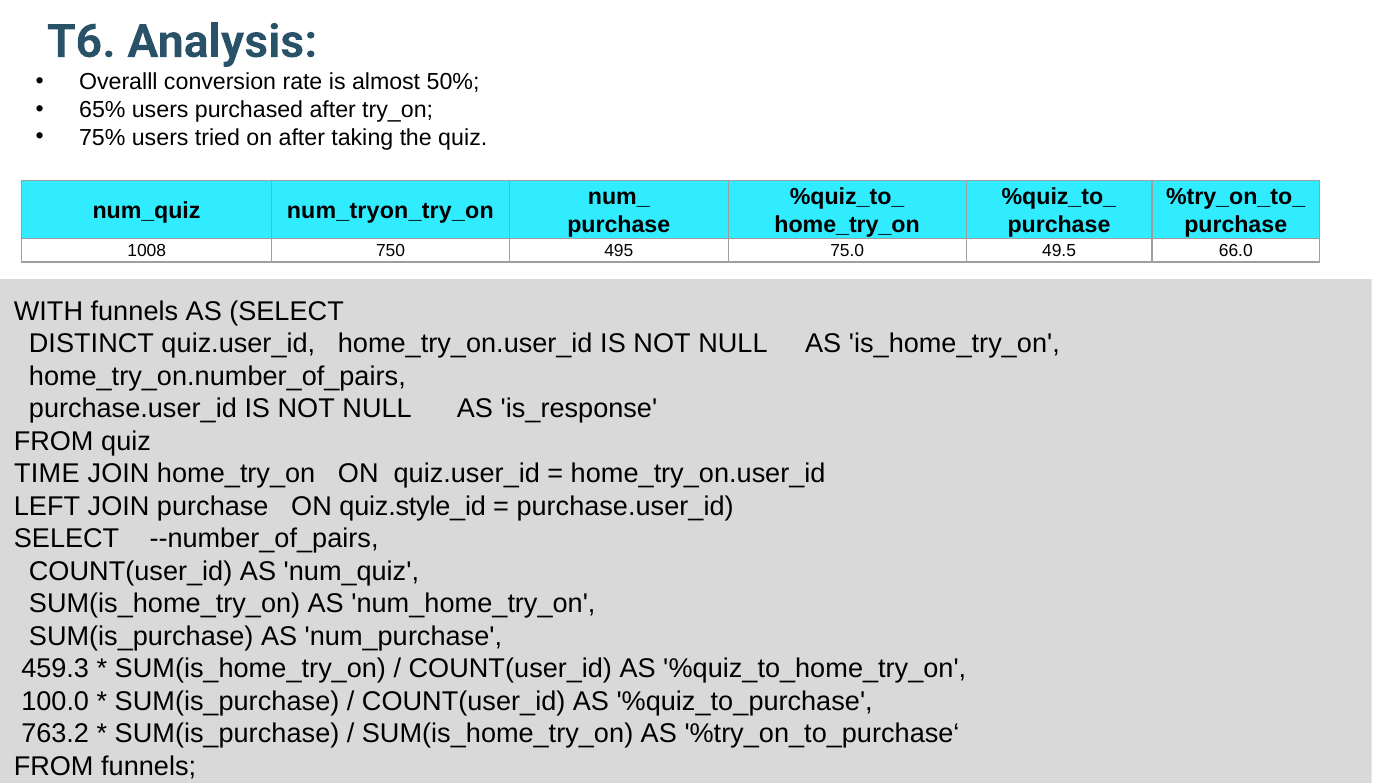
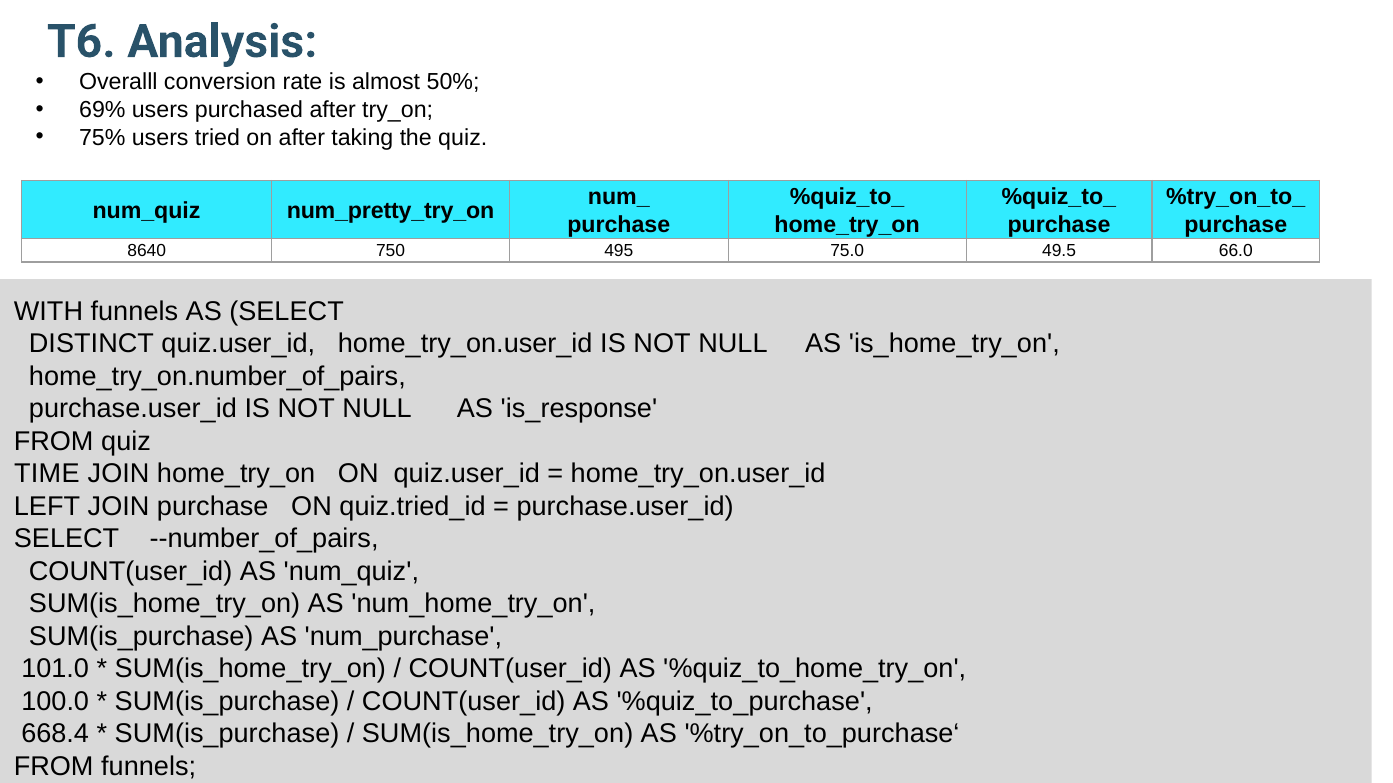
65%: 65% -> 69%
num_tryon_try_on: num_tryon_try_on -> num_pretty_try_on
1008: 1008 -> 8640
quiz.style_id: quiz.style_id -> quiz.tried_id
459.3: 459.3 -> 101.0
763.2: 763.2 -> 668.4
